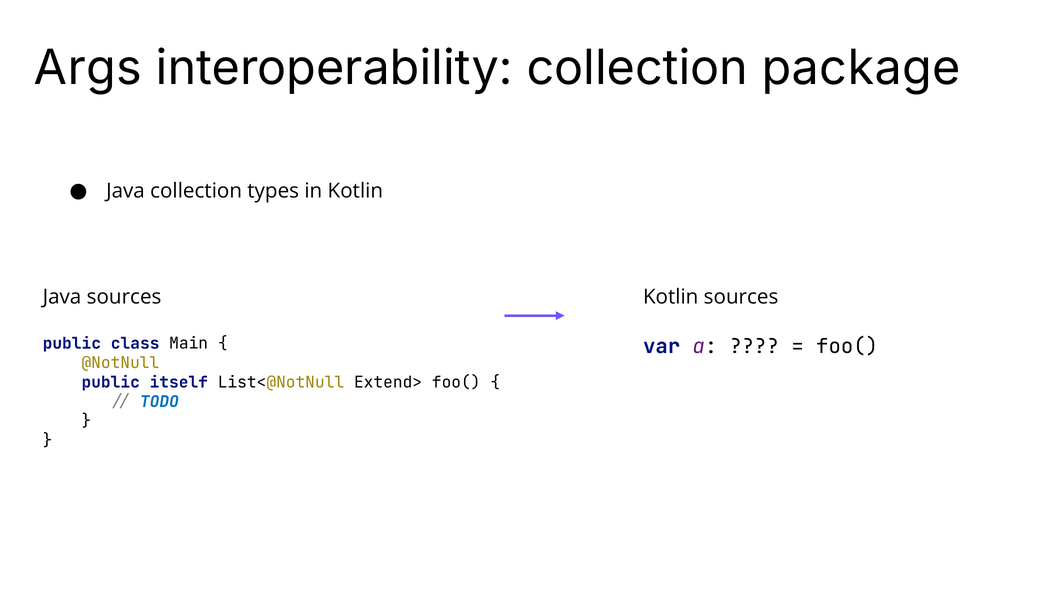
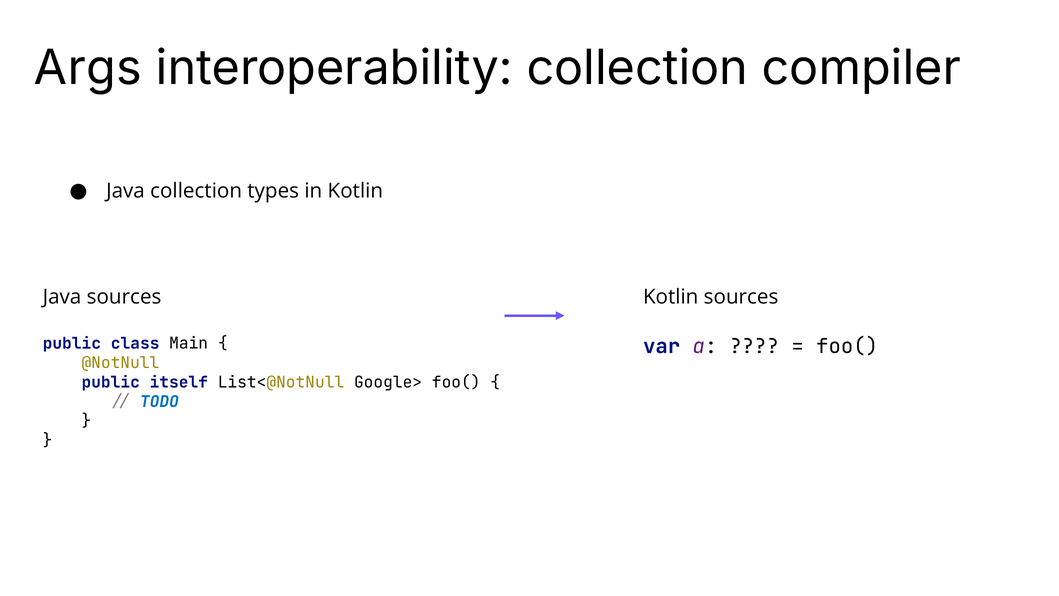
package: package -> compiler
Extend>: Extend> -> Google>
